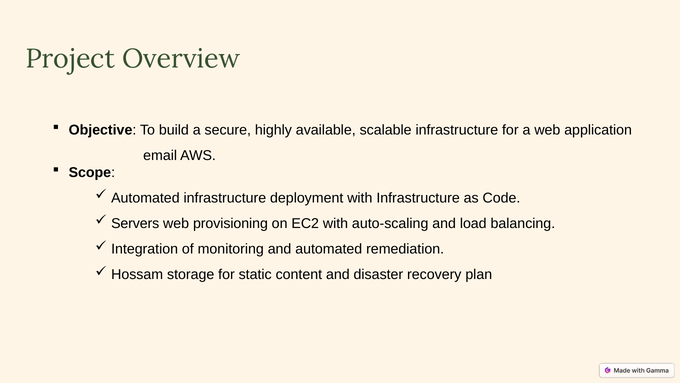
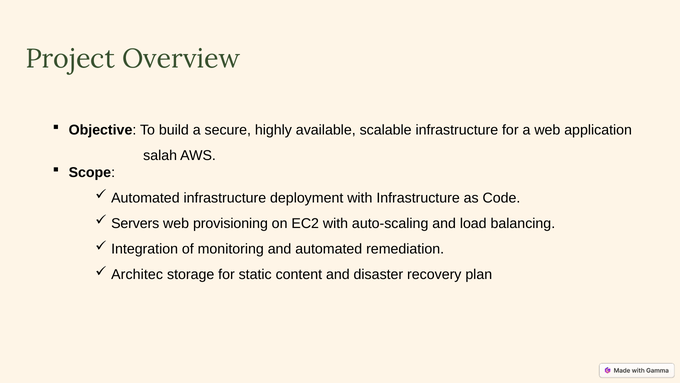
email: email -> salah
Hossam: Hossam -> Architec
